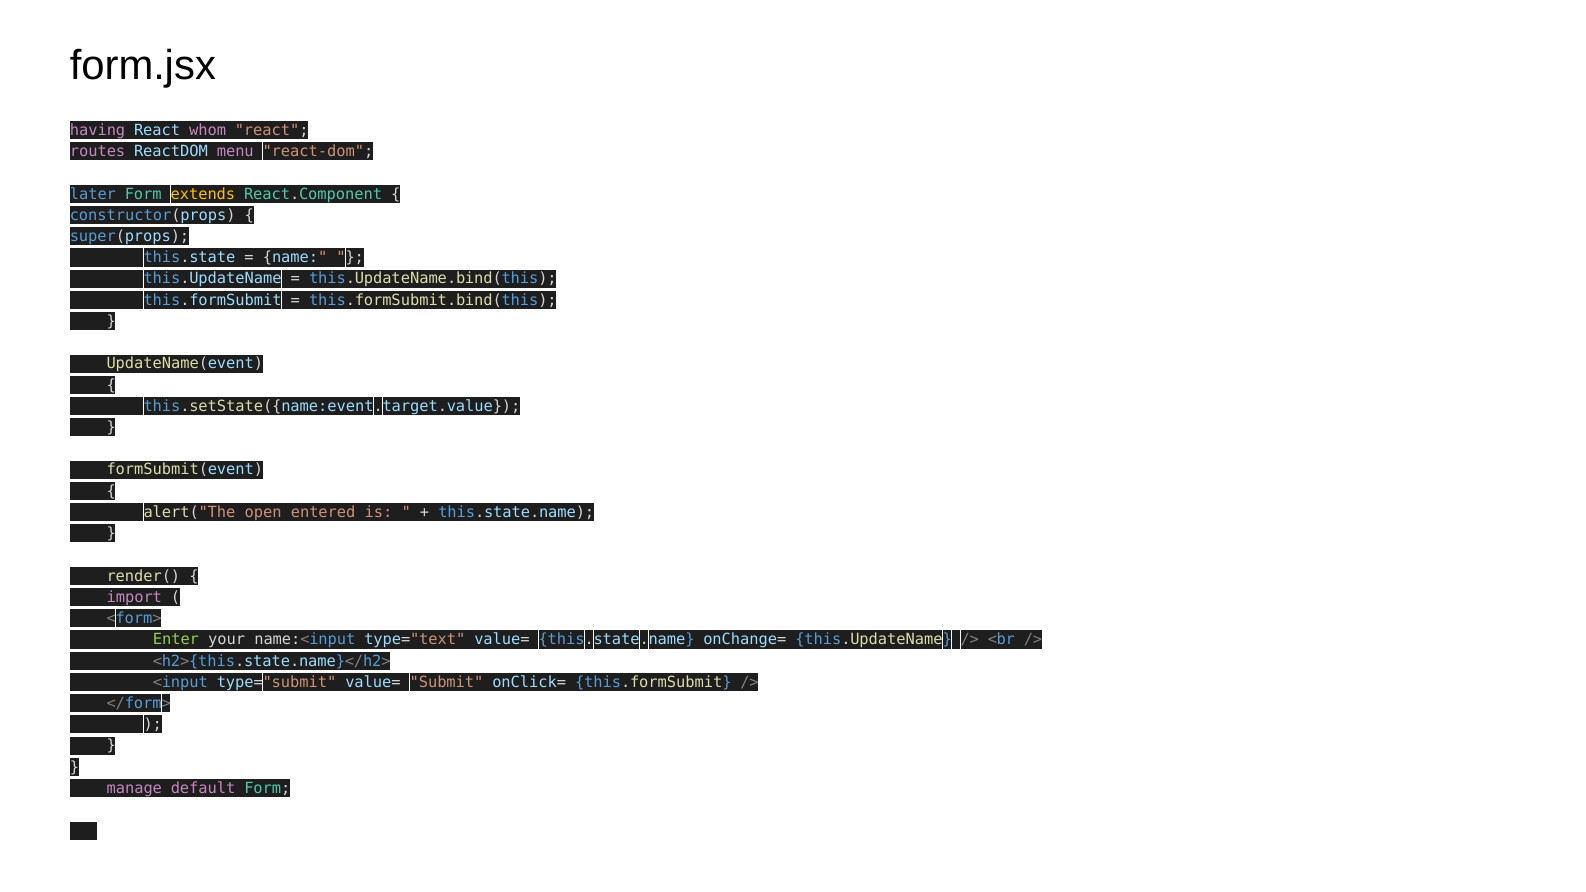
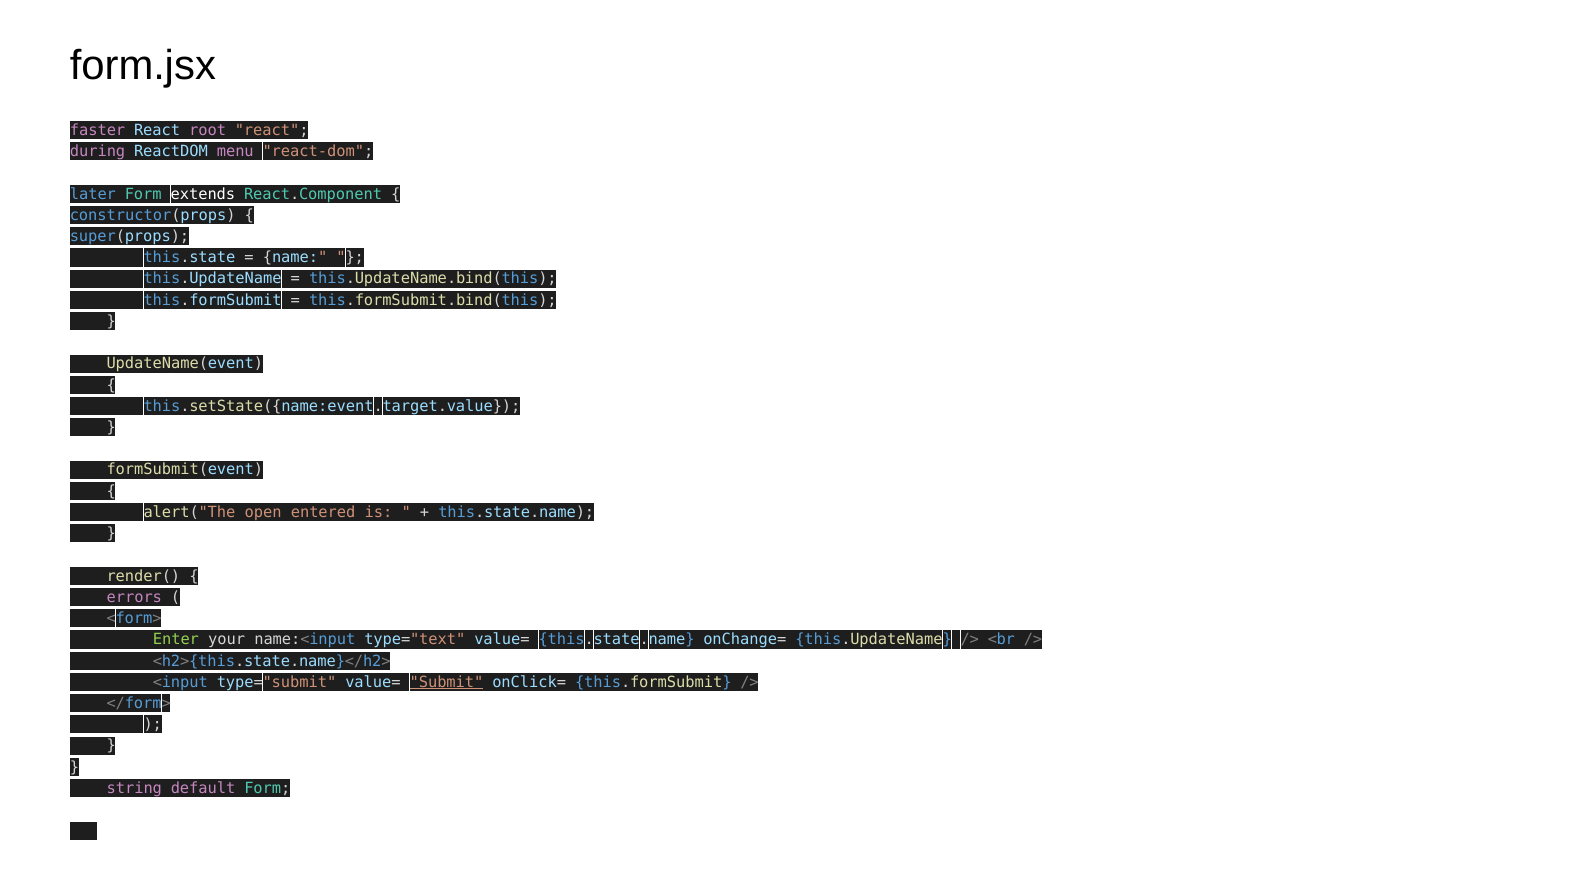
having: having -> faster
whom: whom -> root
routes: routes -> during
extends colour: yellow -> white
import: import -> errors
Submit underline: none -> present
manage: manage -> string
